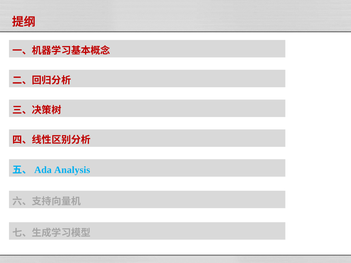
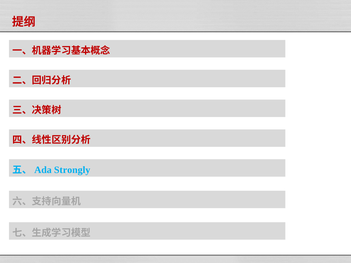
Analysis: Analysis -> Strongly
